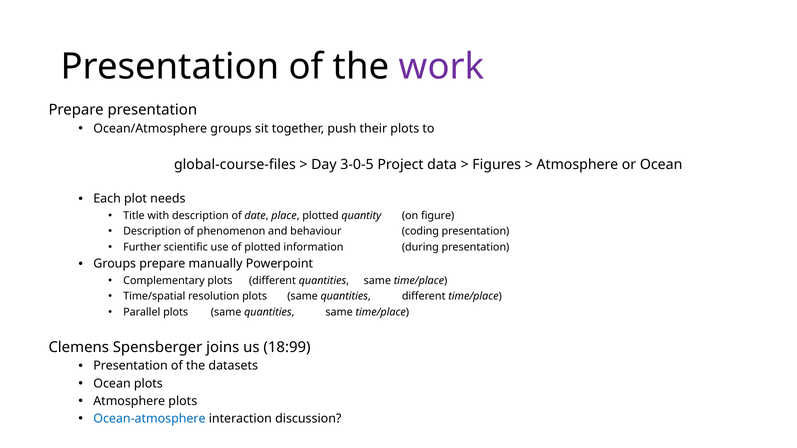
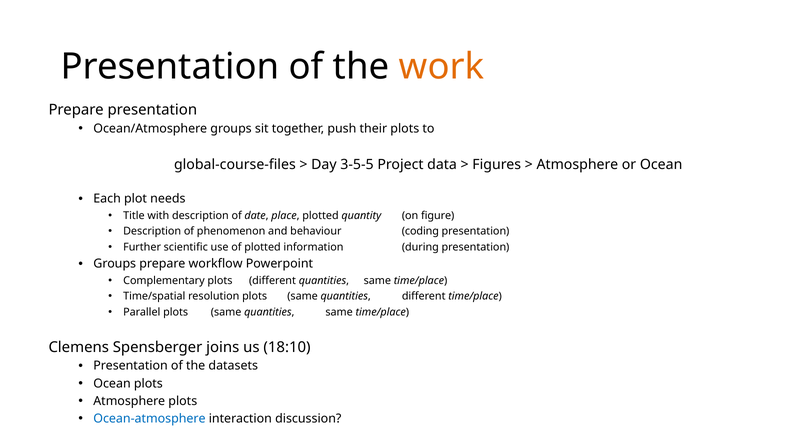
work colour: purple -> orange
3-0-5: 3-0-5 -> 3-5-5
manually: manually -> workflow
18:99: 18:99 -> 18:10
